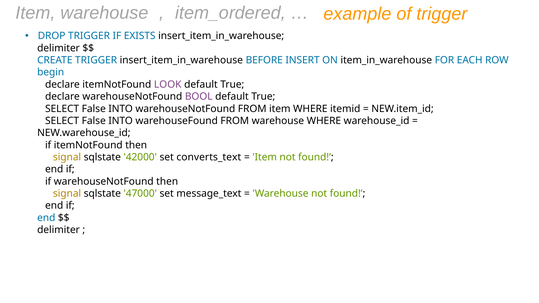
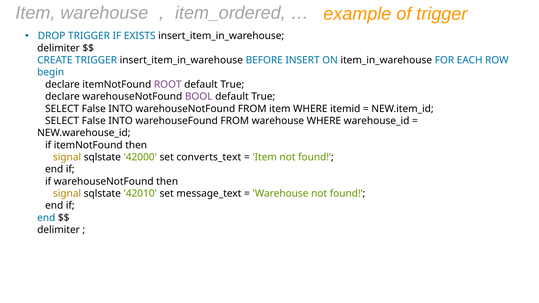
LOOK: LOOK -> ROOT
47000: 47000 -> 42010
